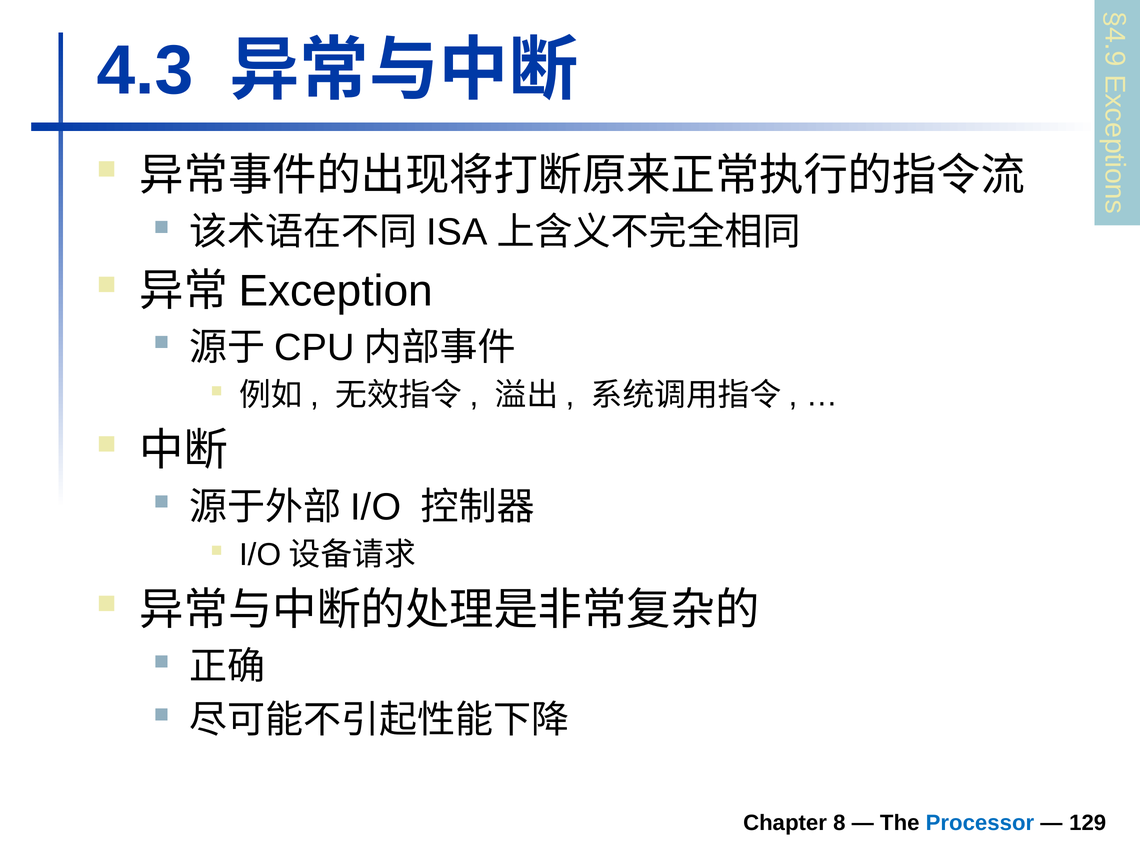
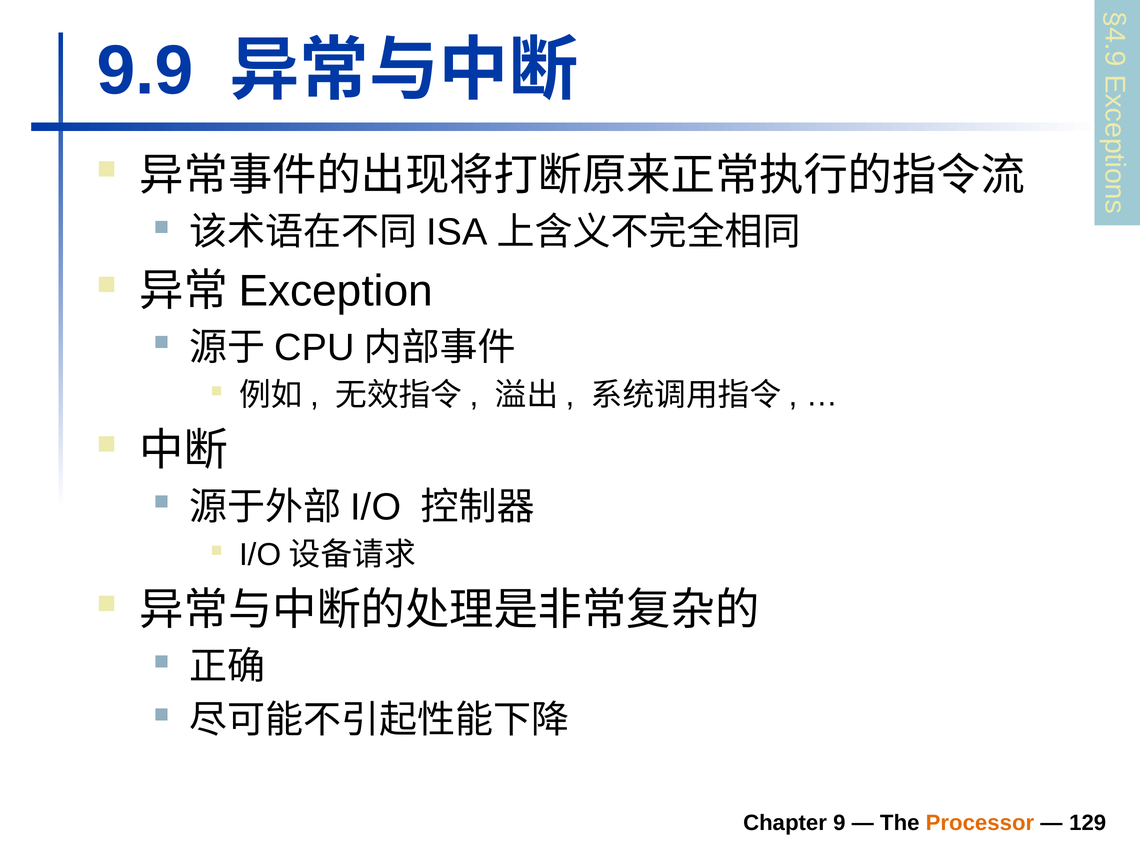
4.3: 4.3 -> 9.9
Chapter 8: 8 -> 9
Processor colour: blue -> orange
